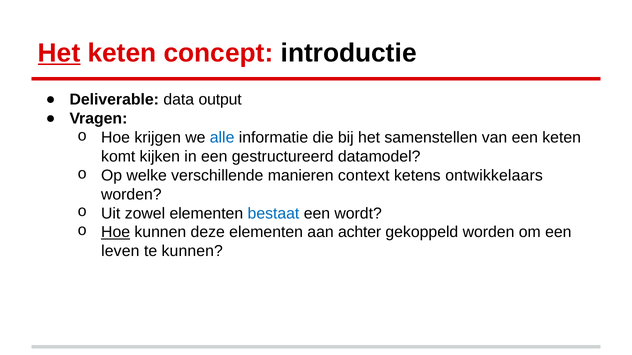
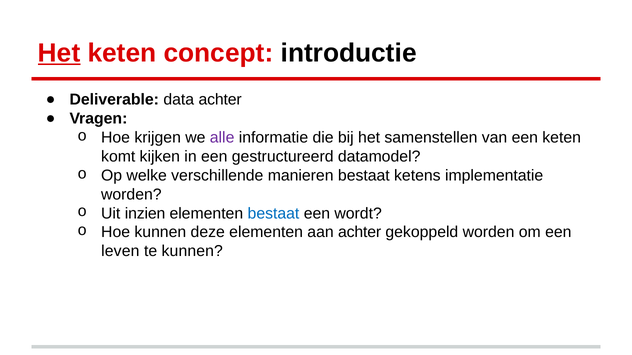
data output: output -> achter
alle colour: blue -> purple
manieren context: context -> bestaat
ontwikkelaars: ontwikkelaars -> implementatie
zowel: zowel -> inzien
Hoe at (116, 233) underline: present -> none
